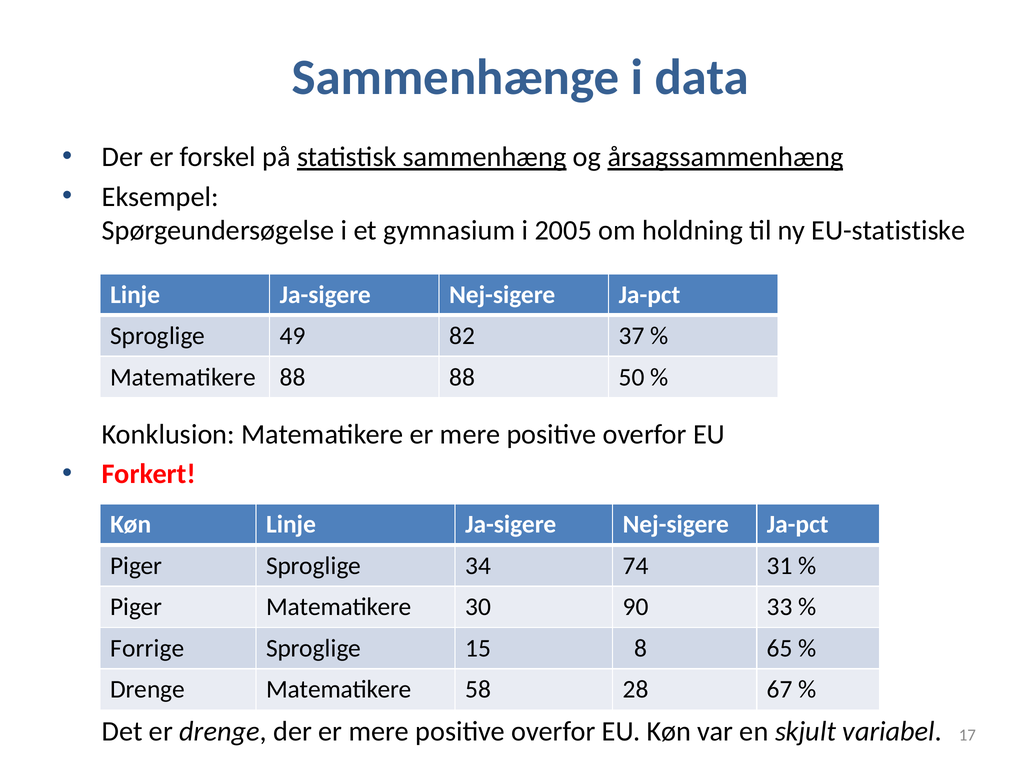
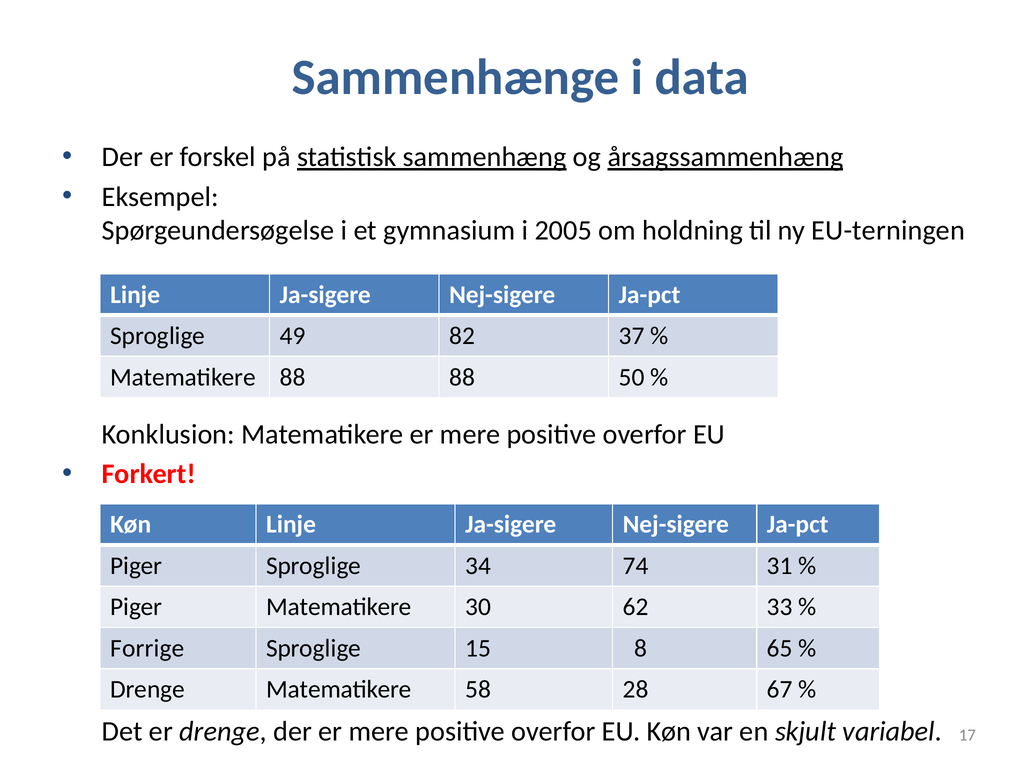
EU-statistiske: EU-statistiske -> EU-terningen
90: 90 -> 62
